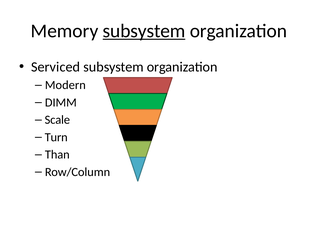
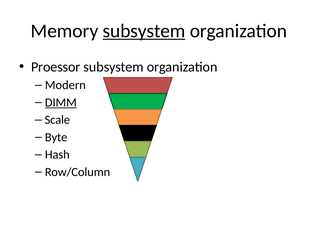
Serviced: Serviced -> Proessor
DIMM underline: none -> present
Turn: Turn -> Byte
Than: Than -> Hash
